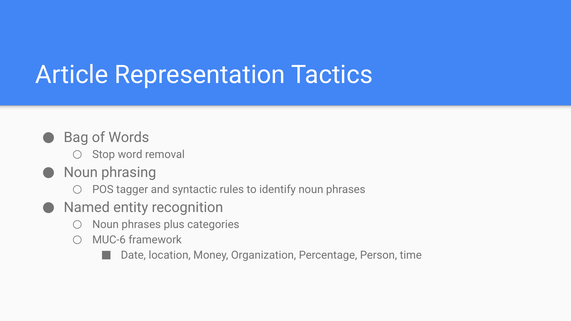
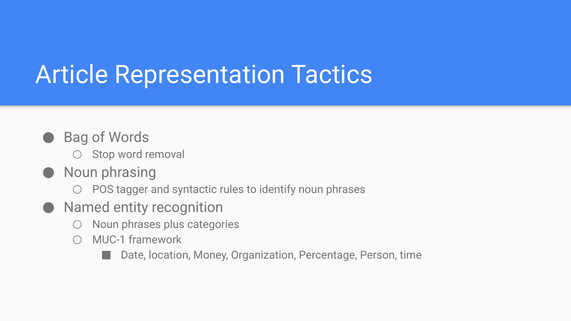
MUC-6: MUC-6 -> MUC-1
